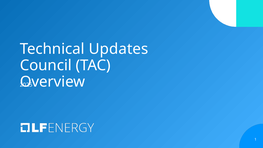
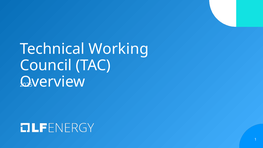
Updates: Updates -> Working
